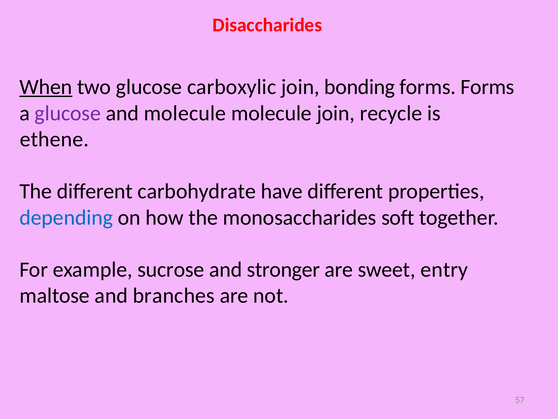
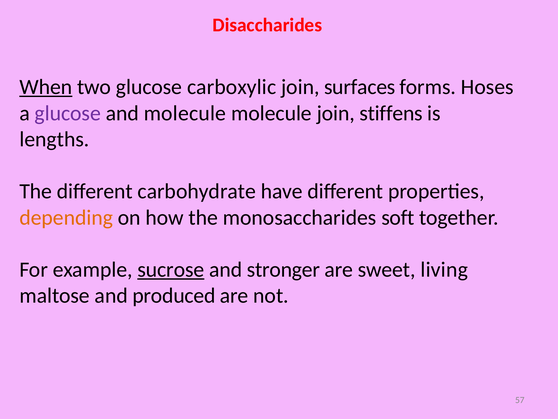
bonding: bonding -> surfaces
forms Forms: Forms -> Hoses
recycle: recycle -> stiffens
ethene: ethene -> lengths
depending colour: blue -> orange
sucrose underline: none -> present
entry: entry -> living
branches: branches -> produced
